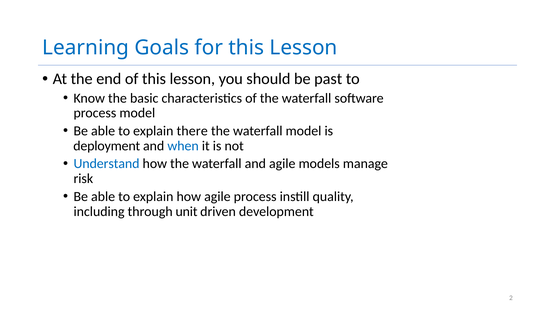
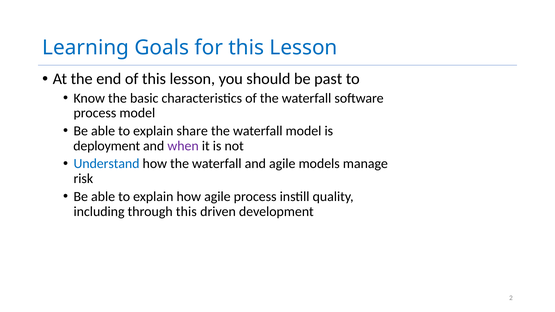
there: there -> share
when colour: blue -> purple
through unit: unit -> this
